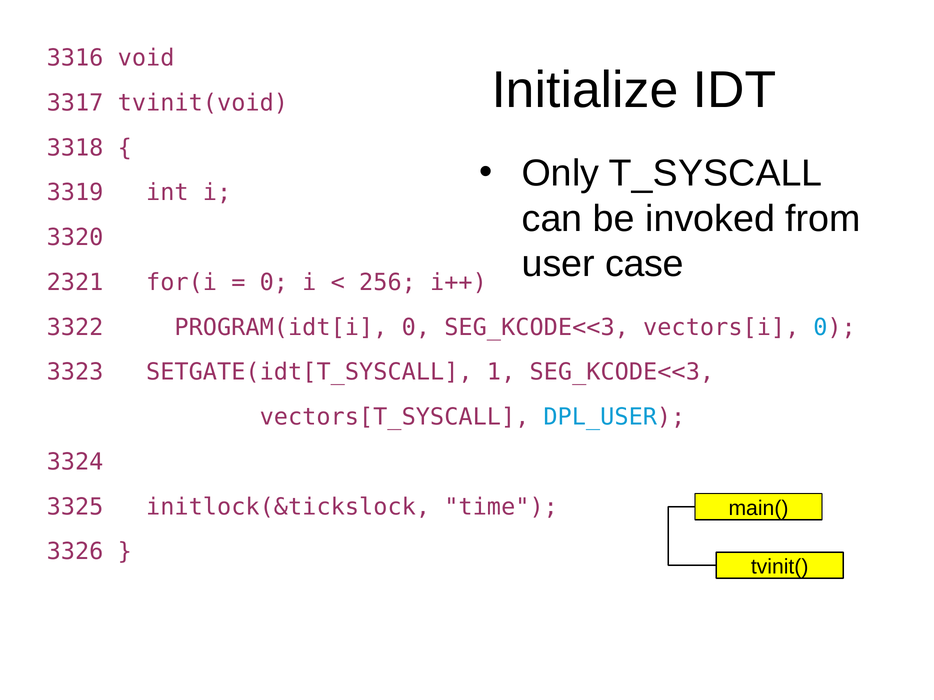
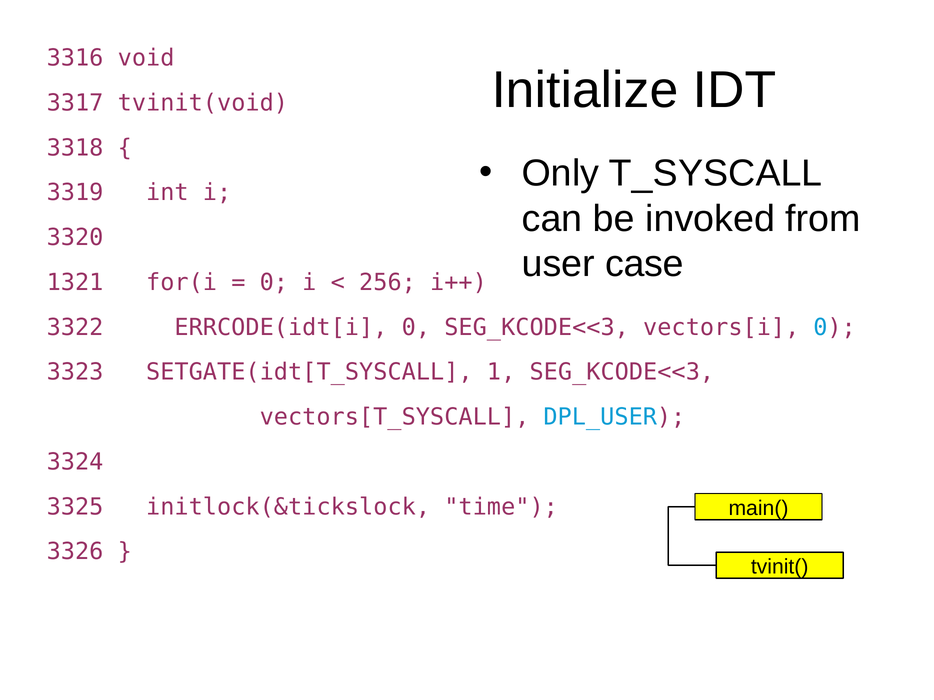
2321: 2321 -> 1321
PROGRAM(idt[i: PROGRAM(idt[i -> ERRCODE(idt[i
